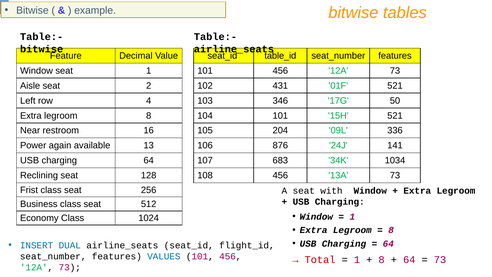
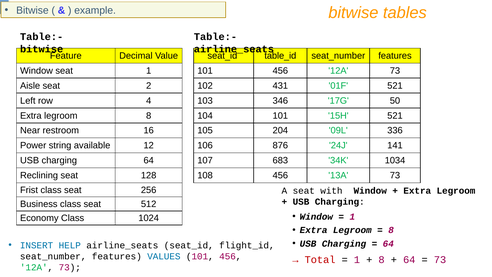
again: again -> string
13: 13 -> 12
DUAL: DUAL -> HELP
